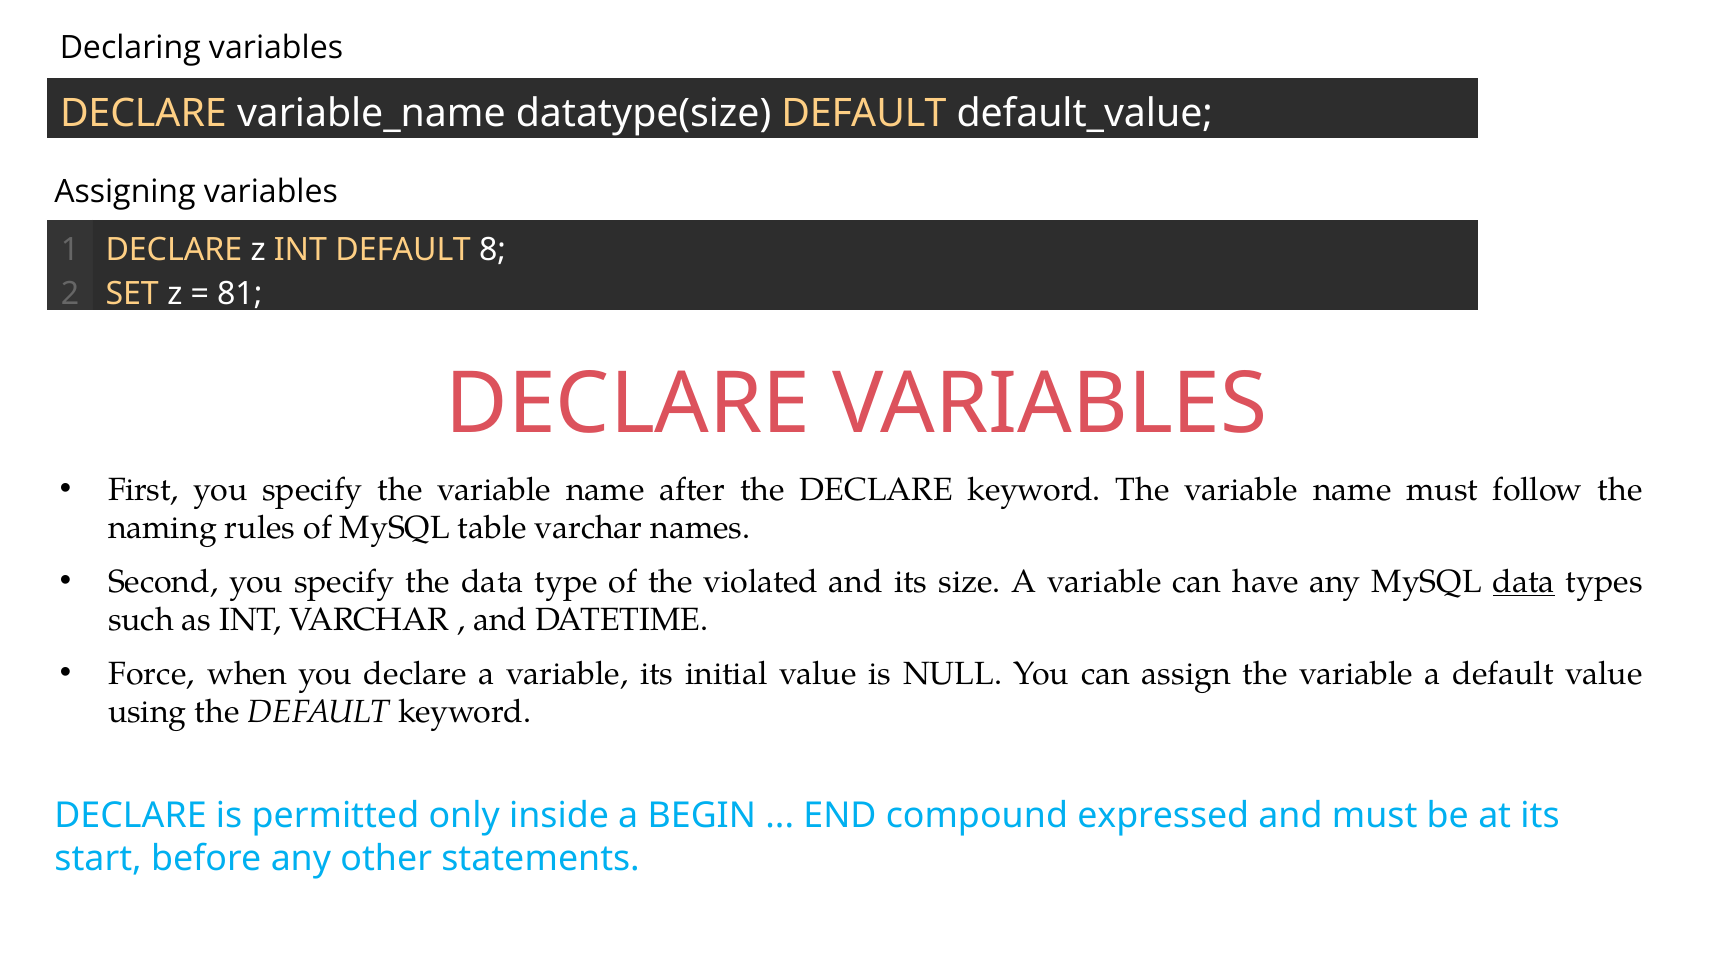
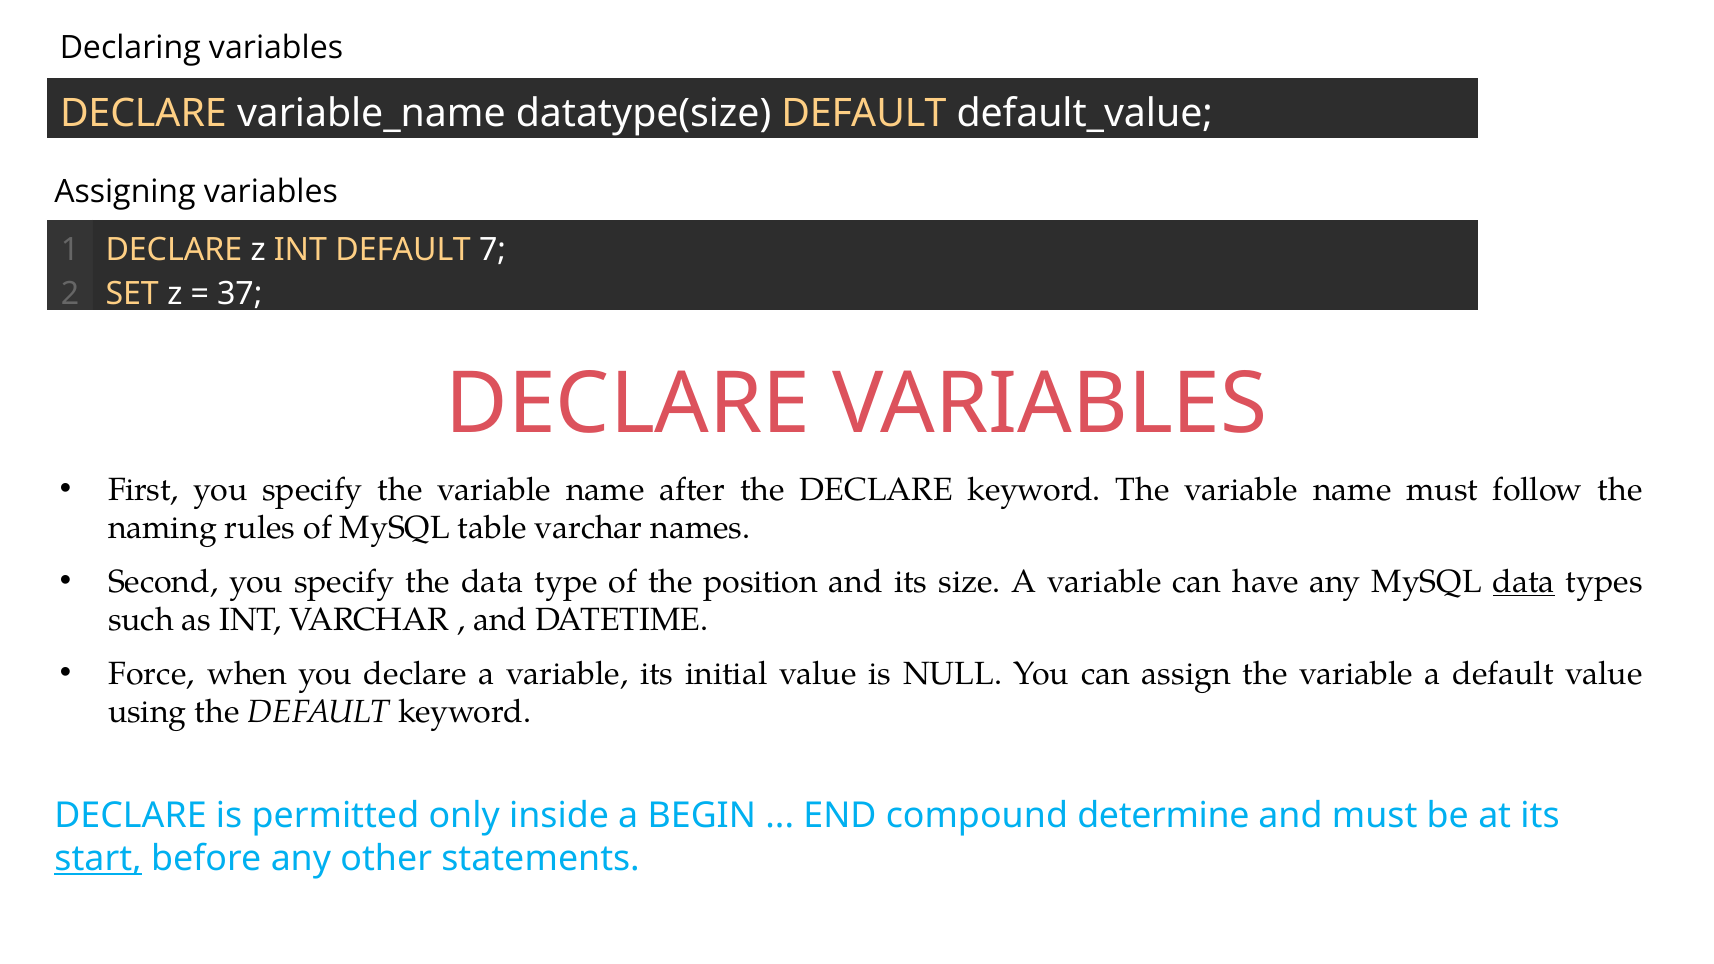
8: 8 -> 7
81: 81 -> 37
violated: violated -> position
expressed: expressed -> determine
start underline: none -> present
